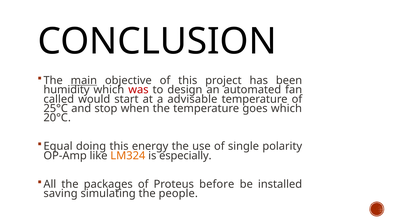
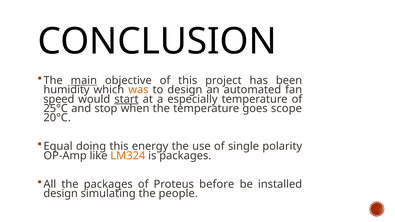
was colour: red -> orange
called: called -> speed
start underline: none -> present
advisable: advisable -> especially
goes which: which -> scope
is especially: especially -> packages
saving at (61, 194): saving -> design
